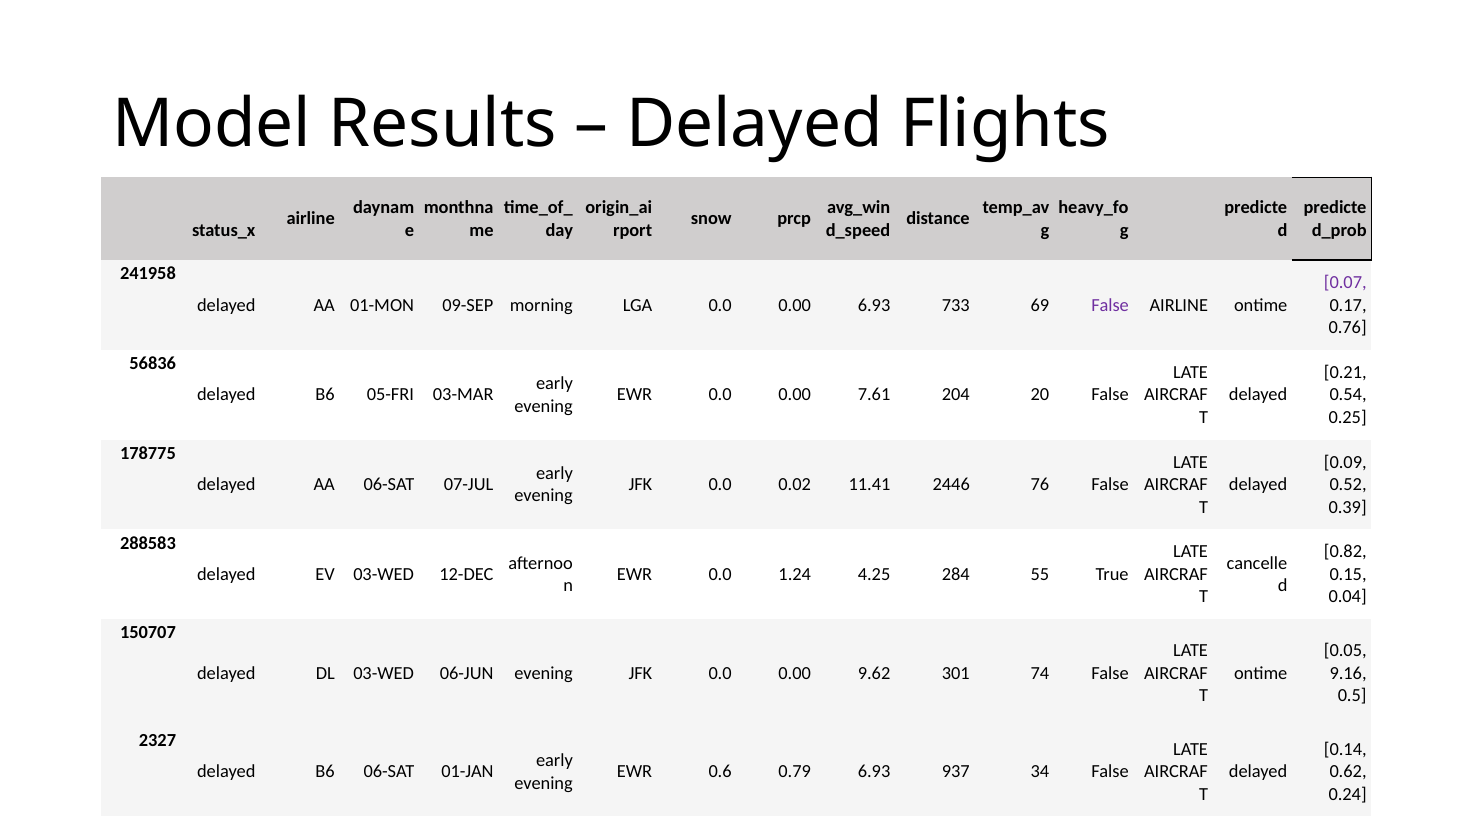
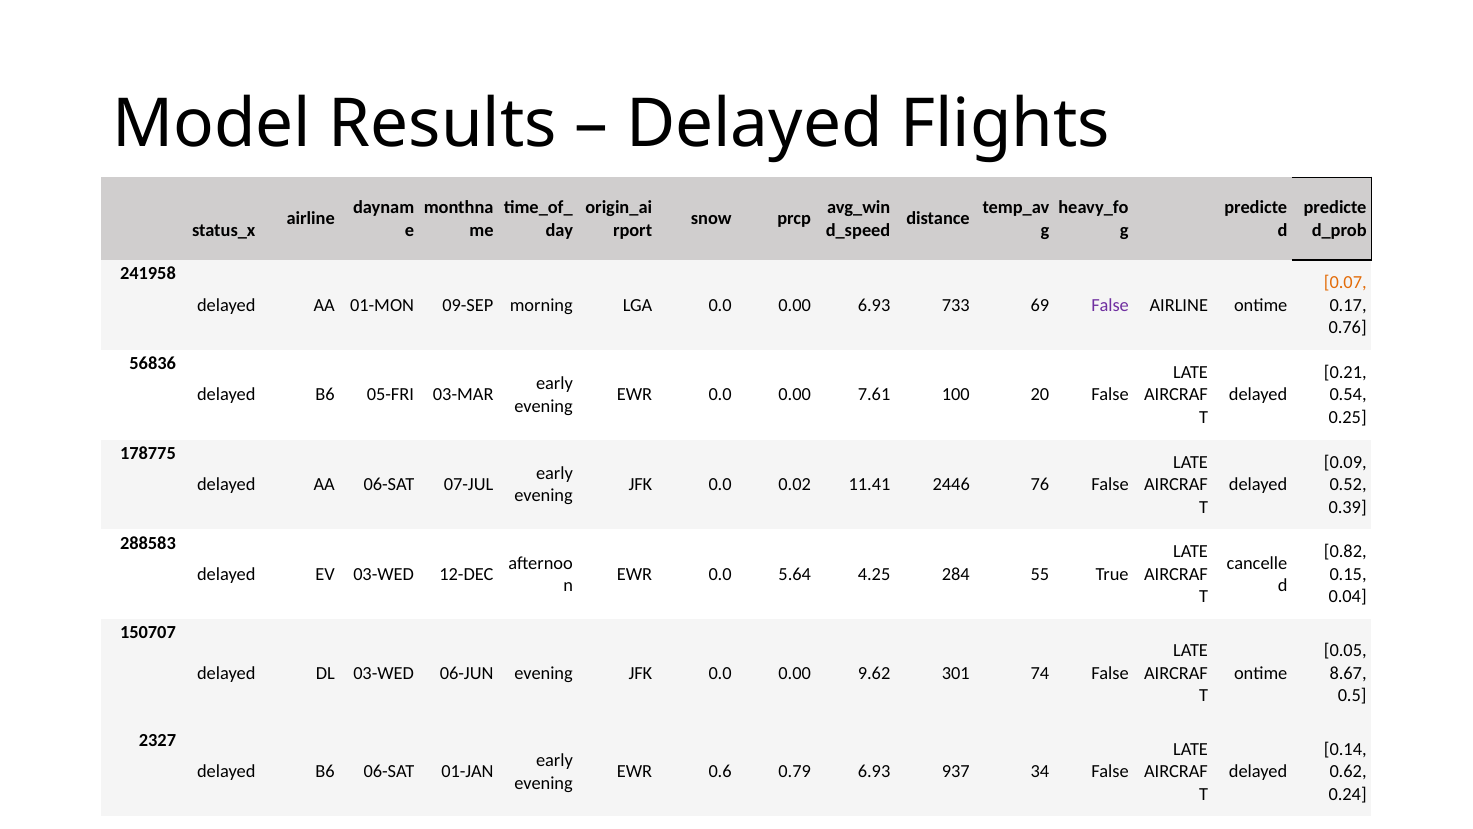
0.07 colour: purple -> orange
204: 204 -> 100
1.24: 1.24 -> 5.64
9.16: 9.16 -> 8.67
